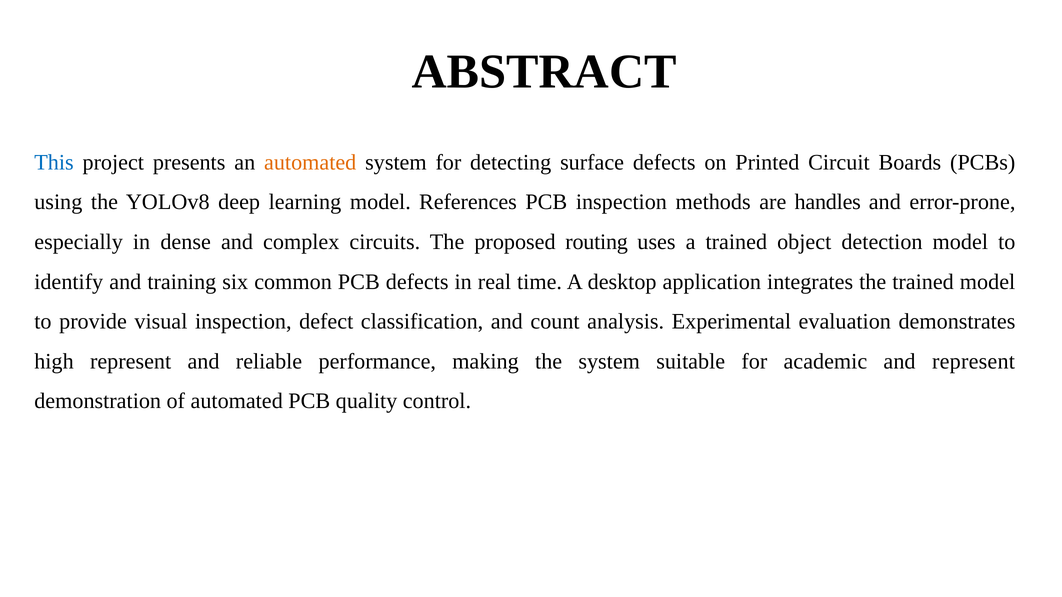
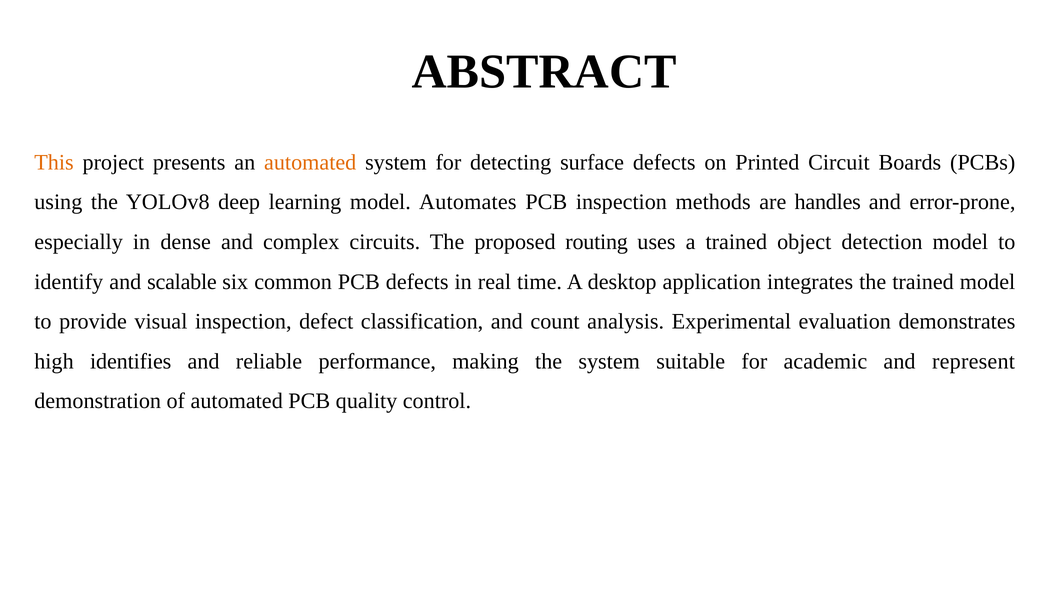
This colour: blue -> orange
References: References -> Automates
training: training -> scalable
high represent: represent -> identifies
